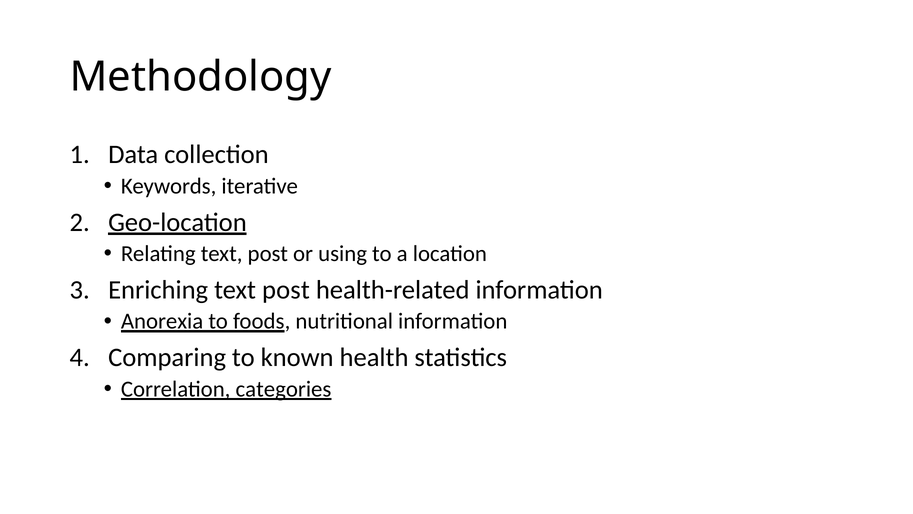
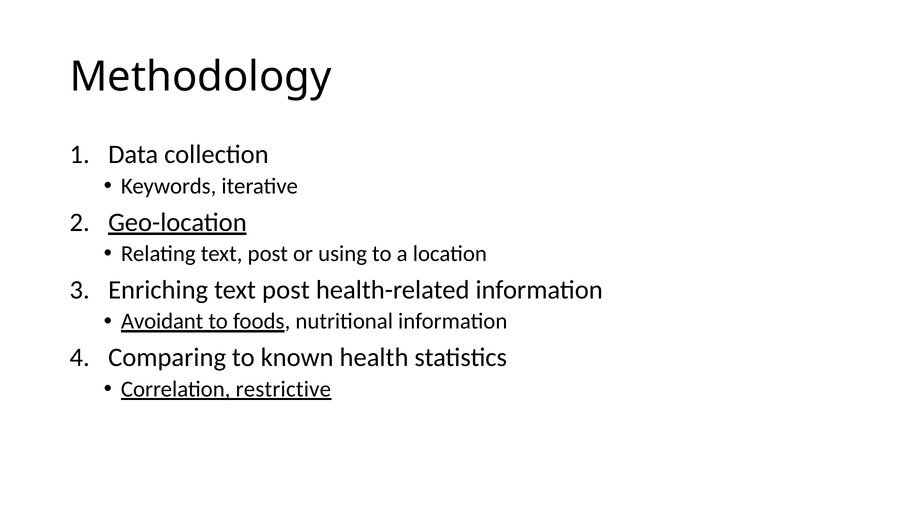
Anorexia: Anorexia -> Avoidant
categories: categories -> restrictive
